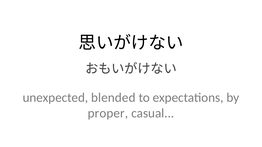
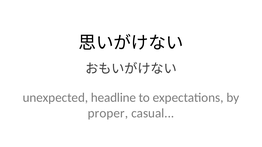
blended: blended -> headline
